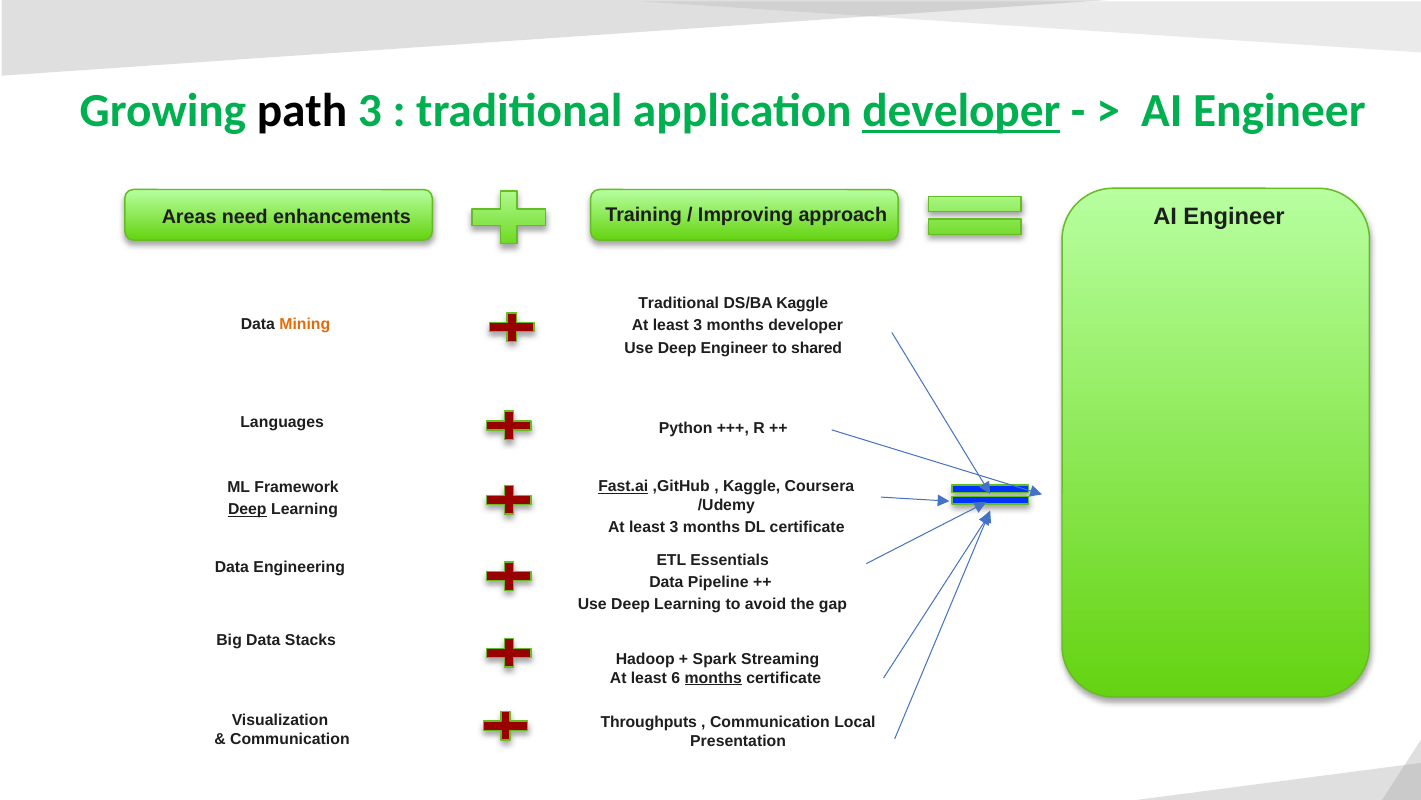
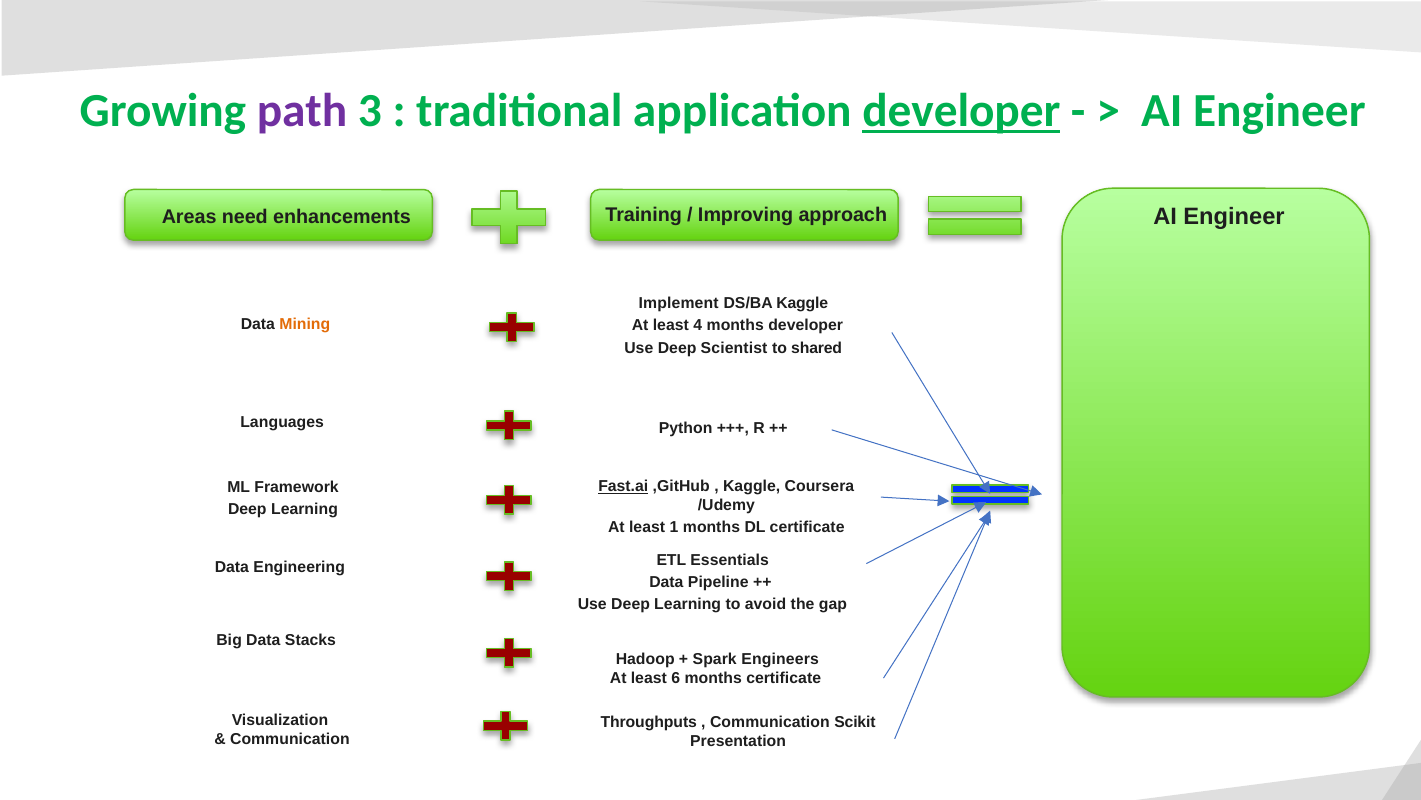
path colour: black -> purple
Traditional at (679, 303): Traditional -> Implement
3 at (698, 325): 3 -> 4
Deep Engineer: Engineer -> Scientist
Deep at (247, 509) underline: present -> none
3 at (674, 527): 3 -> 1
Streaming: Streaming -> Engineers
months at (713, 677) underline: present -> none
Local: Local -> Scikit
